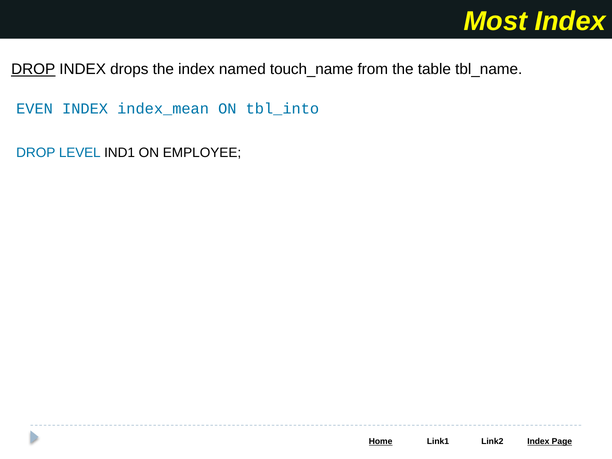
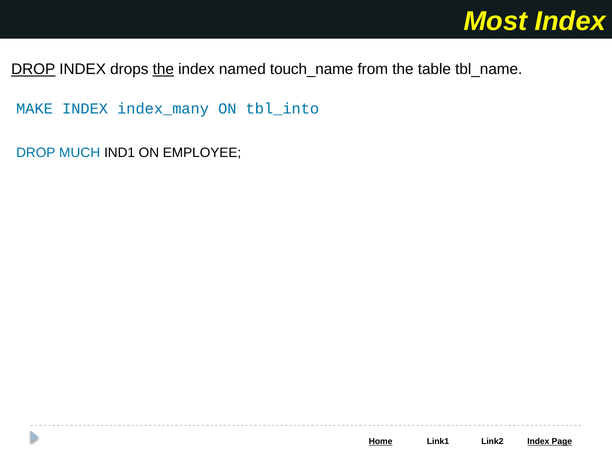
the at (163, 69) underline: none -> present
EVEN: EVEN -> MAKE
index_mean: index_mean -> index_many
LEVEL: LEVEL -> MUCH
